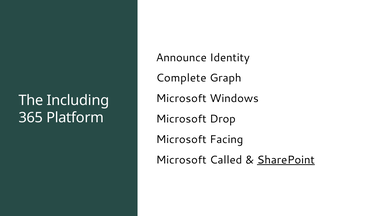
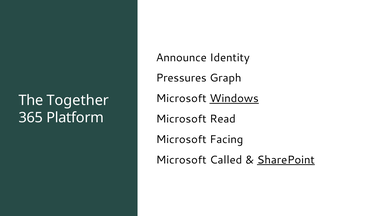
Complete: Complete -> Pressures
Windows underline: none -> present
Including: Including -> Together
Drop: Drop -> Read
